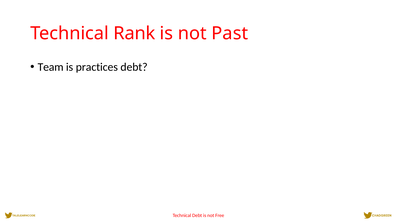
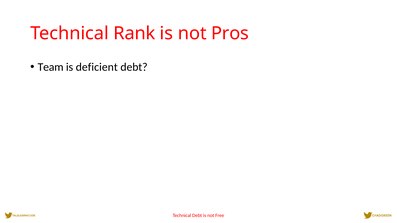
Past: Past -> Pros
practices: practices -> deficient
